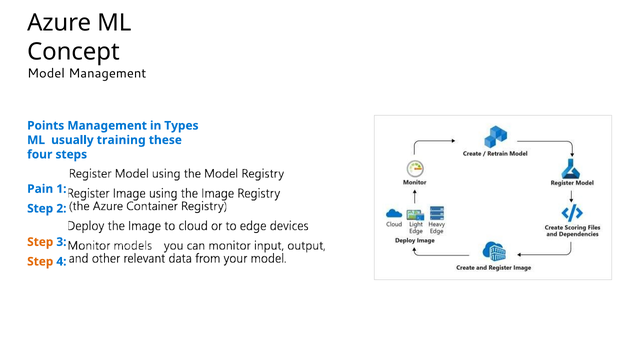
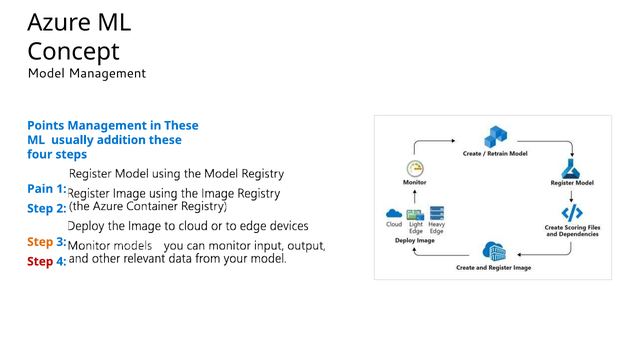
in Types: Types -> These
training: training -> addition
Step at (40, 261) colour: orange -> red
